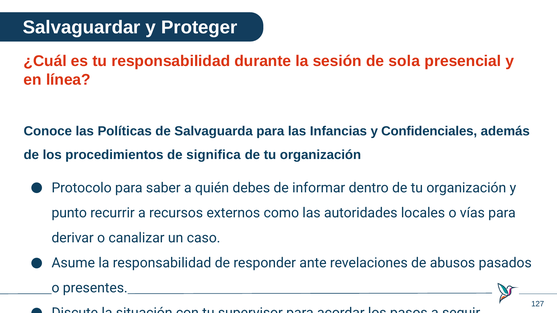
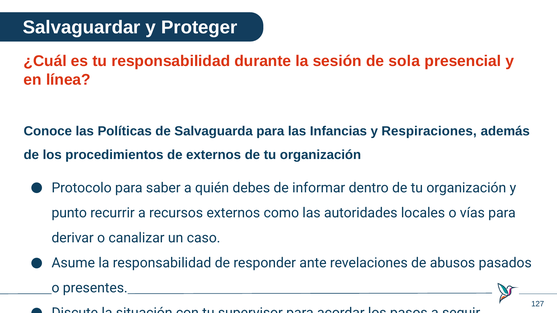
Confidenciales: Confidenciales -> Respiraciones
de significa: significa -> externos
